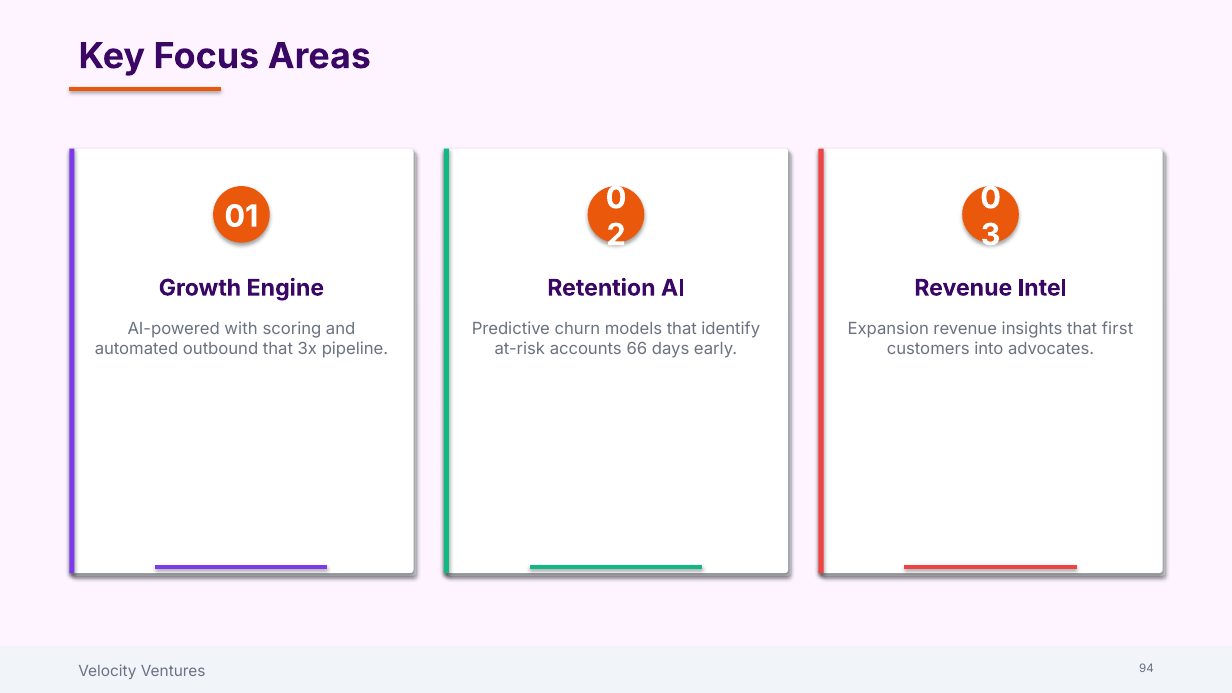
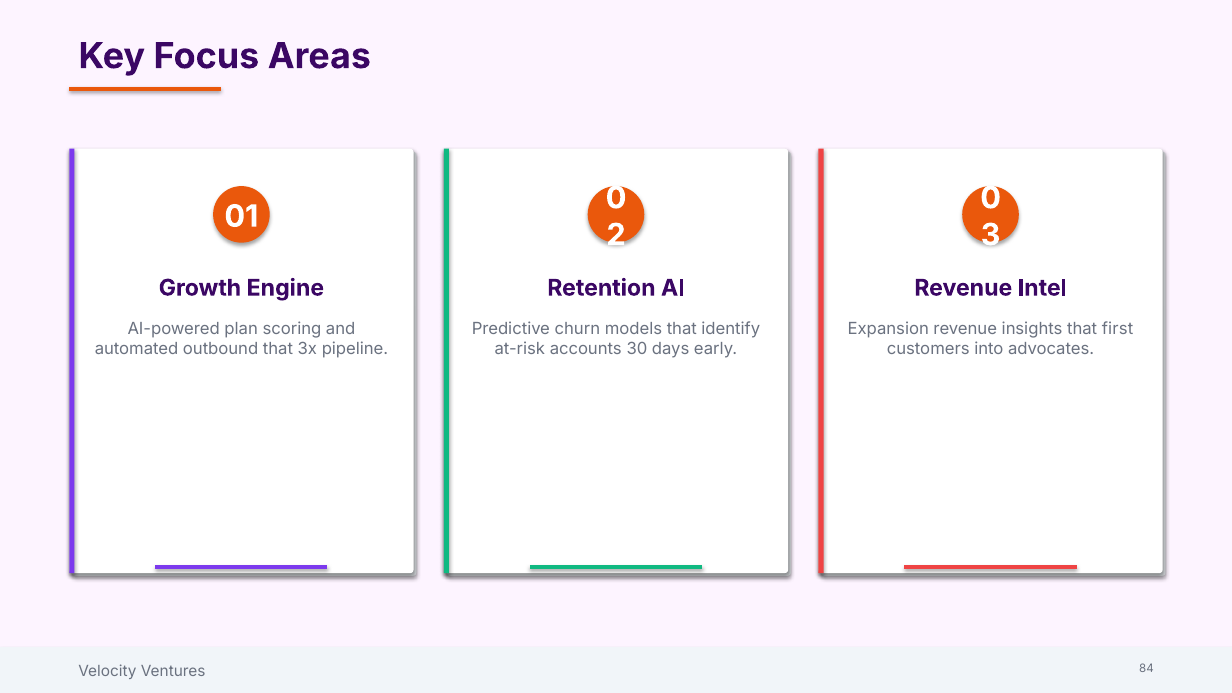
with: with -> plan
66: 66 -> 30
94: 94 -> 84
